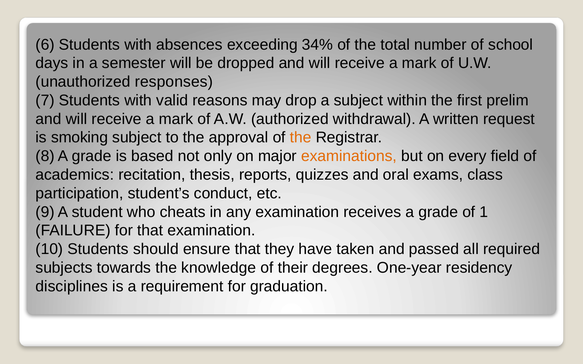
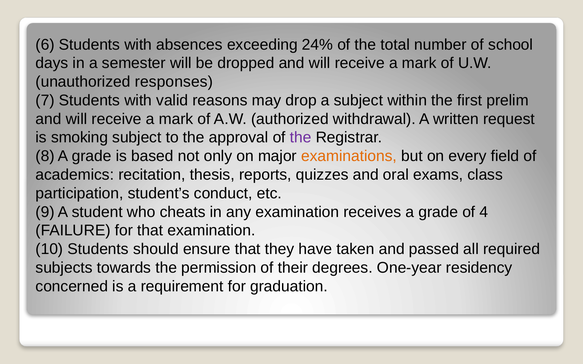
34%: 34% -> 24%
the at (301, 138) colour: orange -> purple
1: 1 -> 4
knowledge: knowledge -> permission
disciplines: disciplines -> concerned
